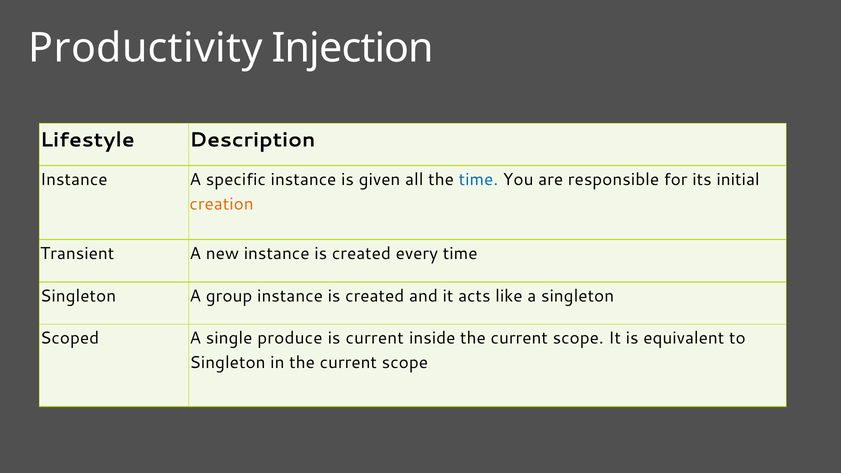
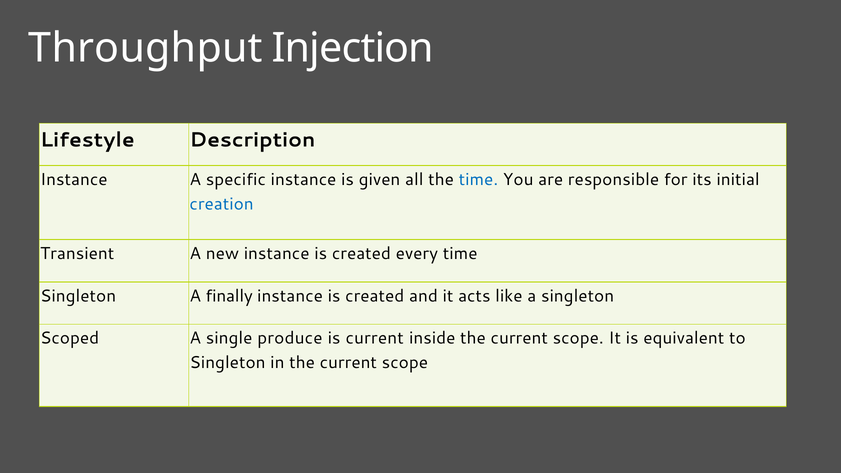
Productivity: Productivity -> Throughput
creation colour: orange -> blue
group: group -> finally
